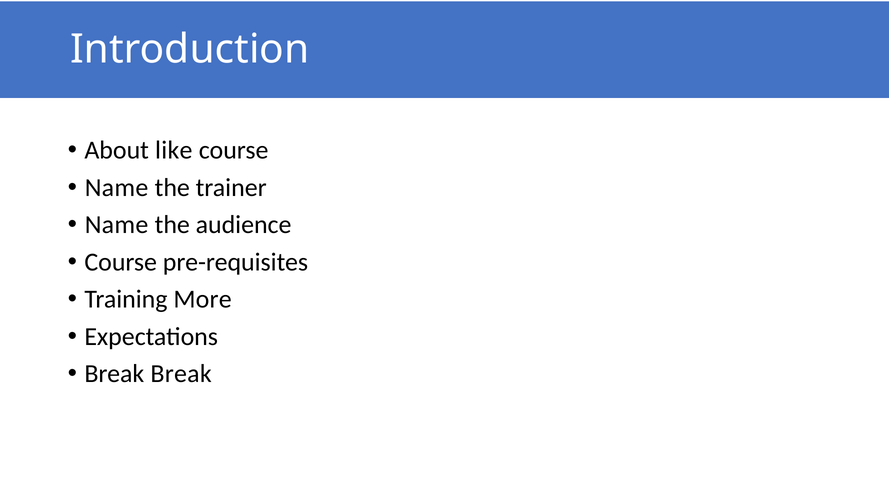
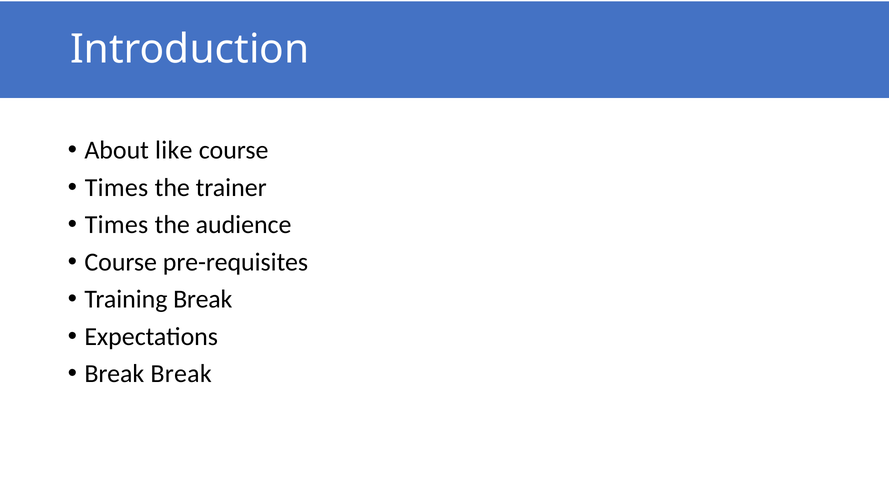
Name at (117, 188): Name -> Times
Name at (117, 225): Name -> Times
Training More: More -> Break
